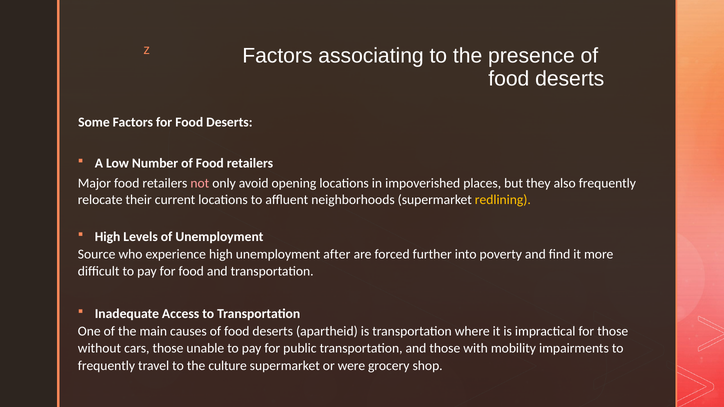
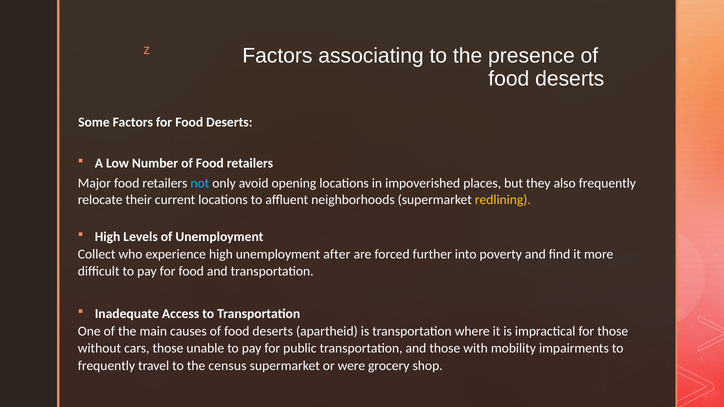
not colour: pink -> light blue
Source: Source -> Collect
culture: culture -> census
